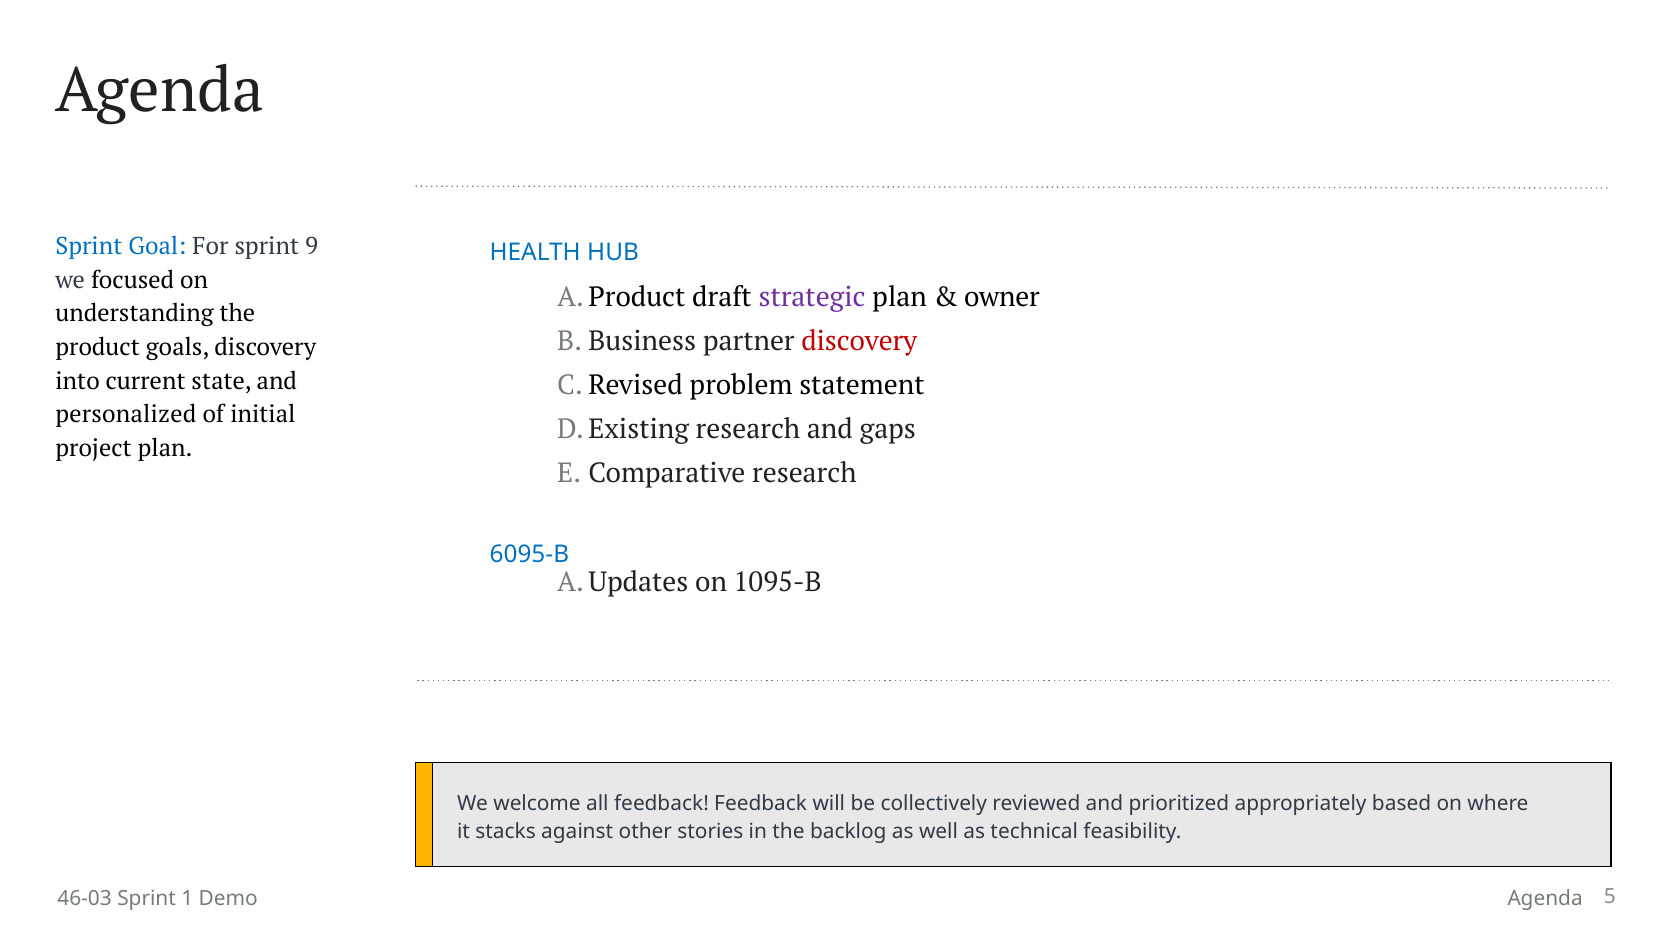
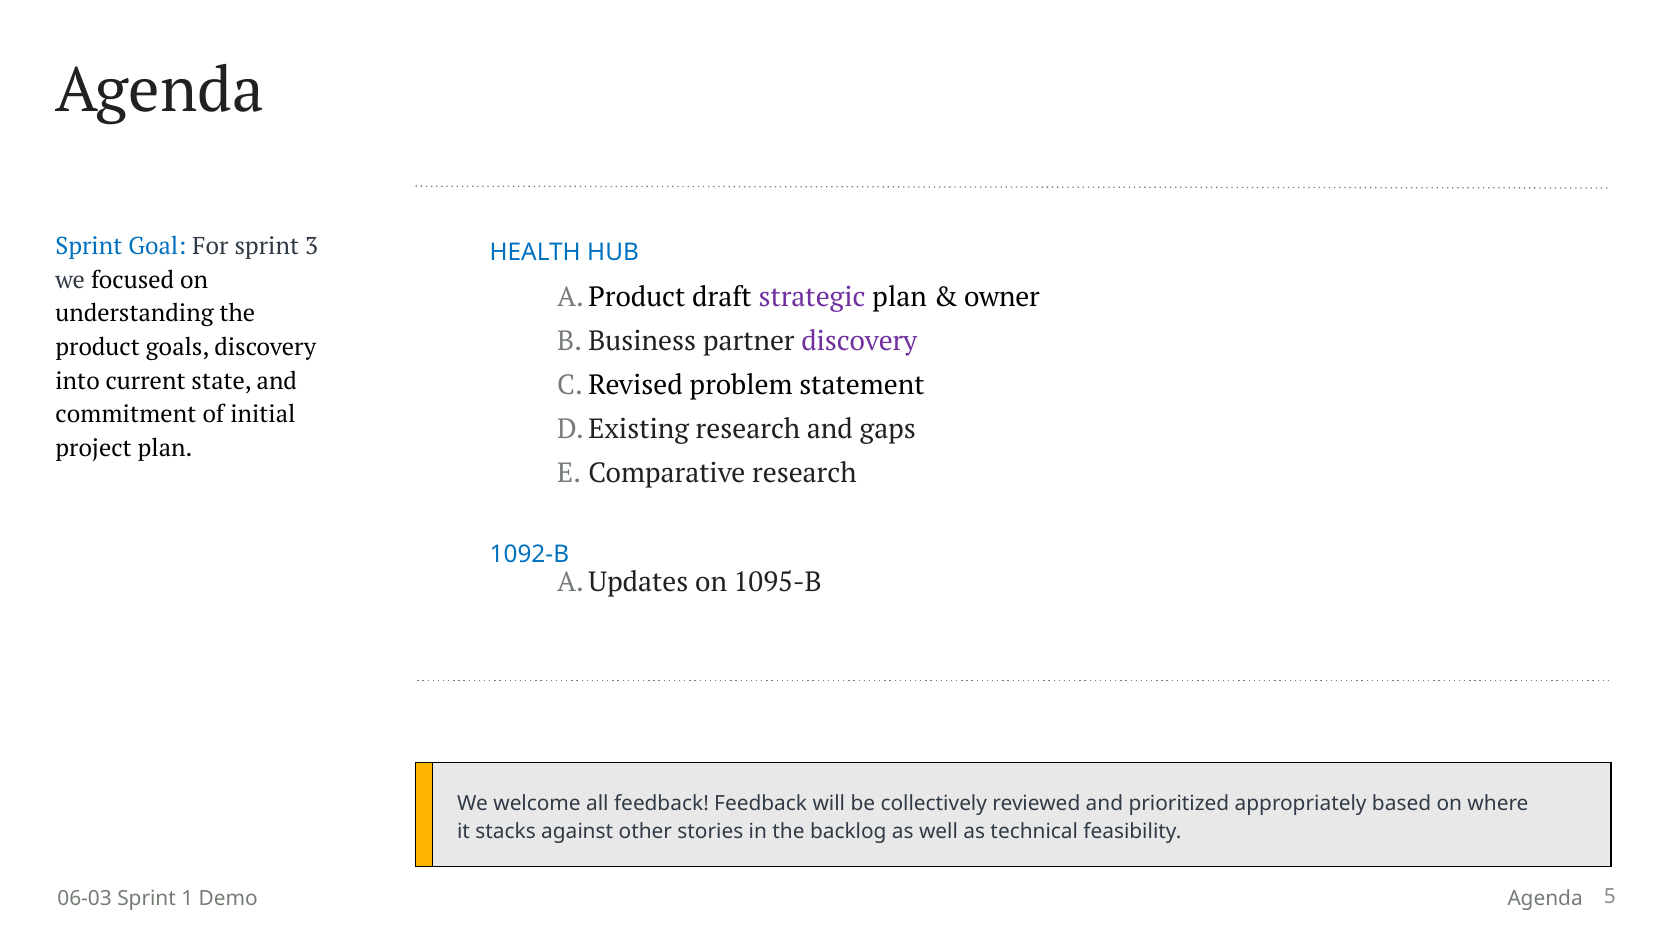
9: 9 -> 3
discovery at (859, 342) colour: red -> purple
personalized: personalized -> commitment
6095-B: 6095-B -> 1092-B
46-03: 46-03 -> 06-03
